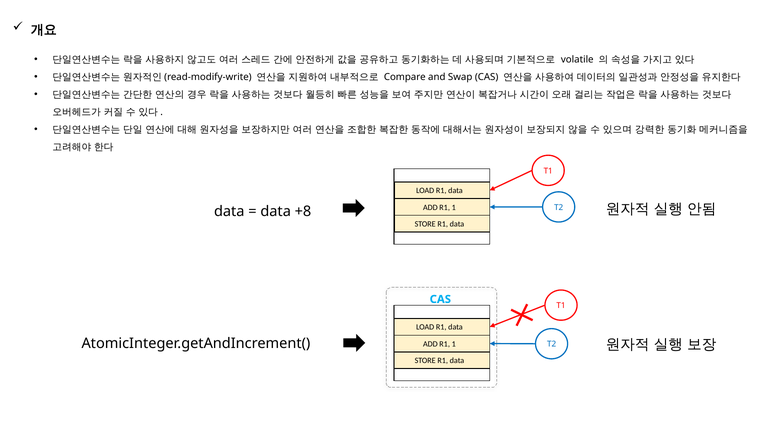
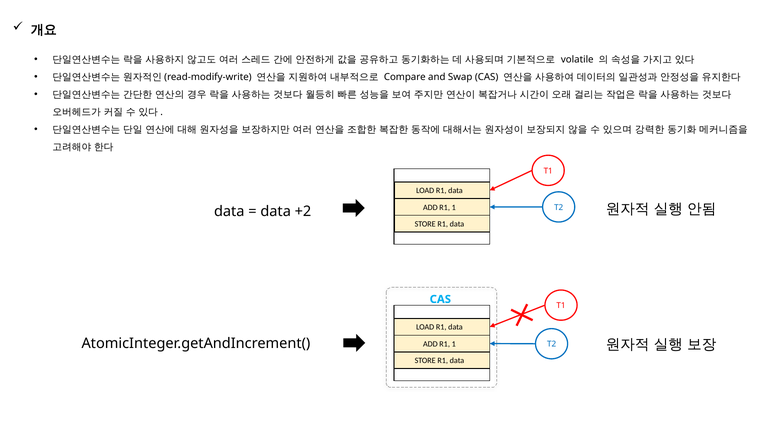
+8: +8 -> +2
